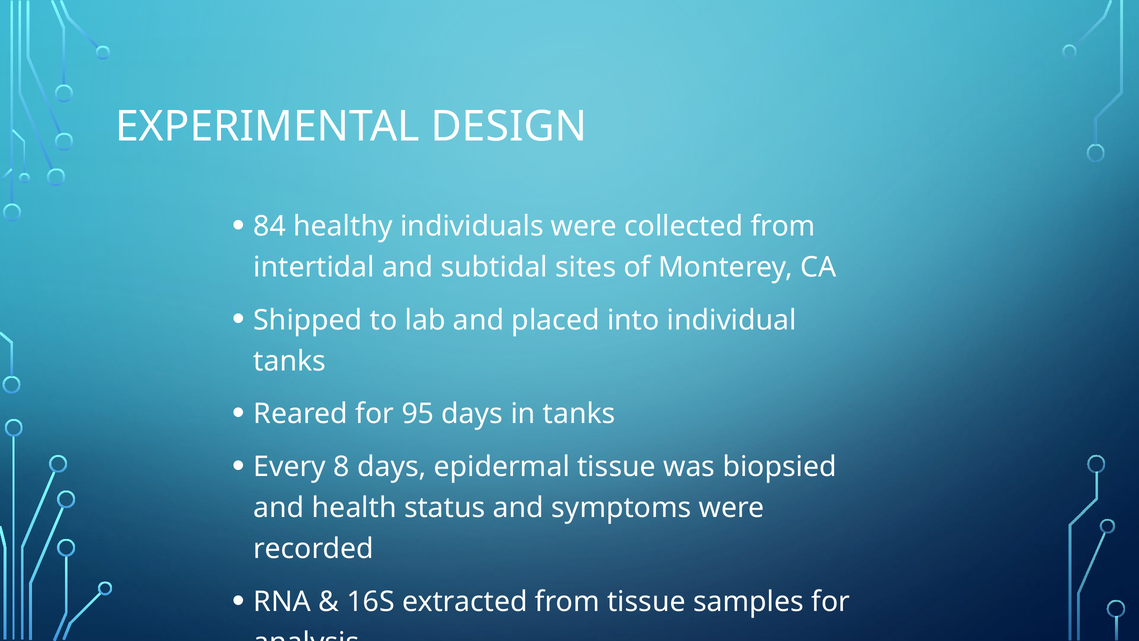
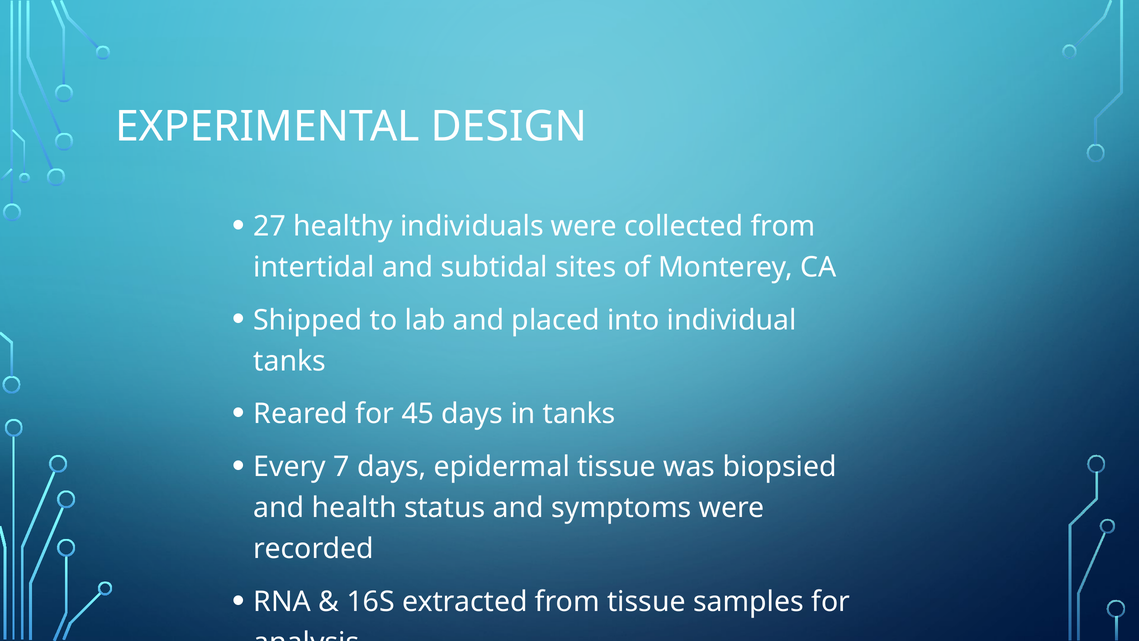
84: 84 -> 27
95: 95 -> 45
8: 8 -> 7
